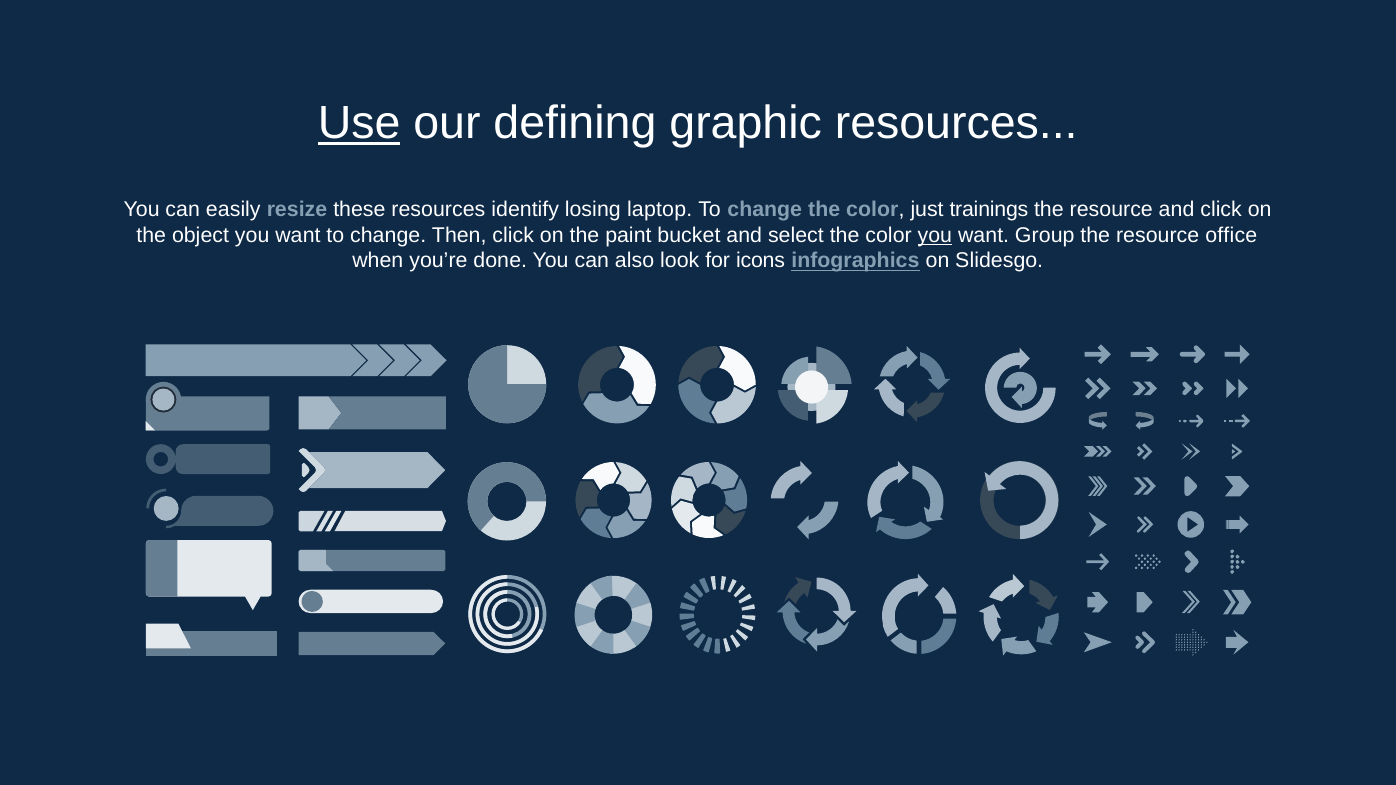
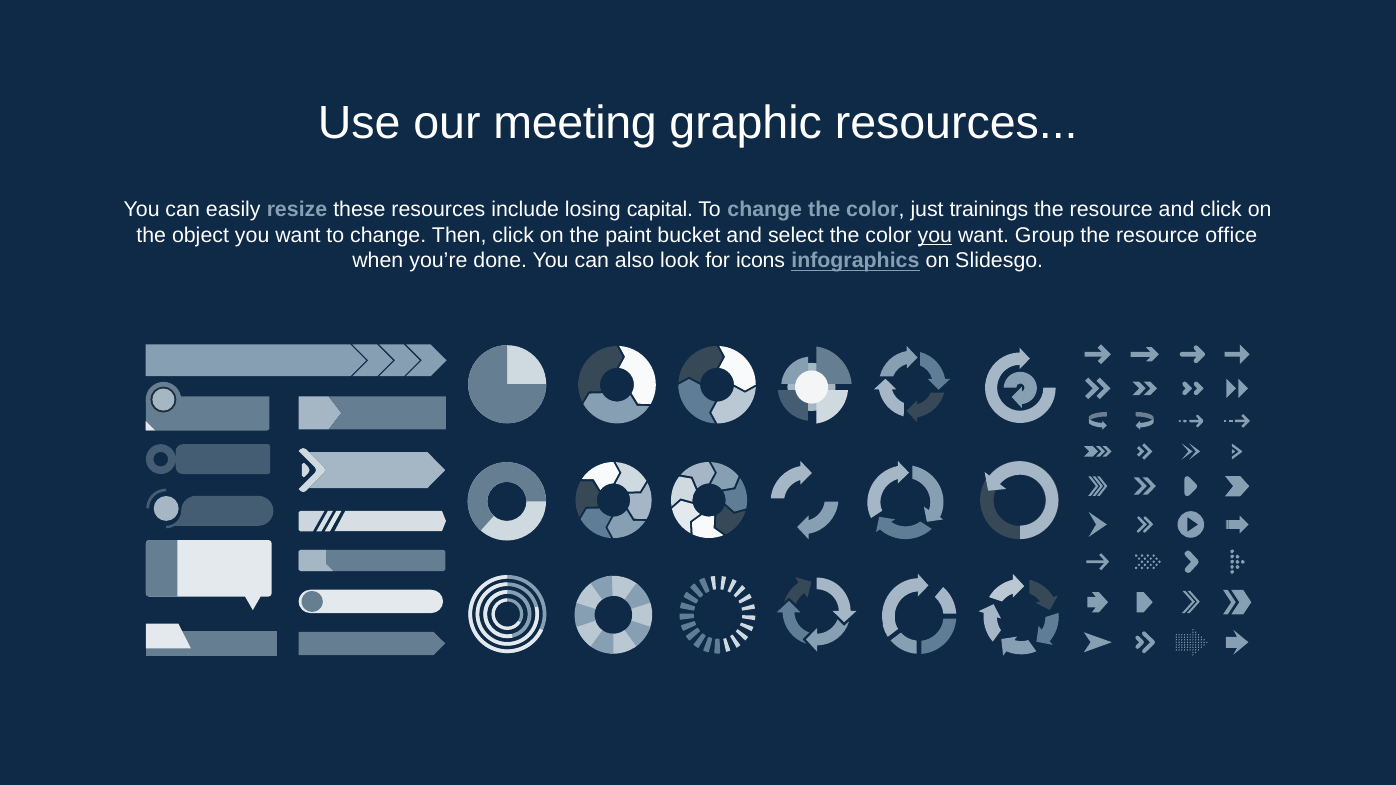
Use underline: present -> none
defining: defining -> meeting
identify: identify -> include
laptop: laptop -> capital
